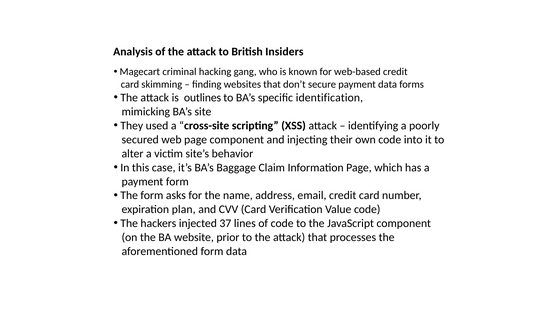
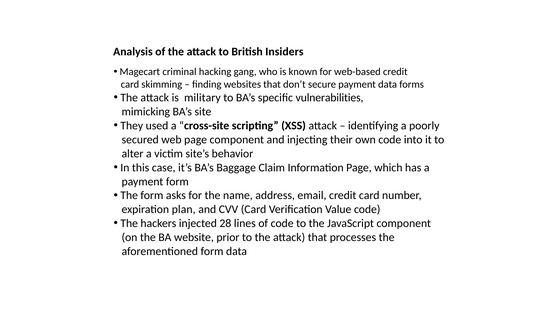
outlines: outlines -> military
identification: identification -> vulnerabilities
37: 37 -> 28
